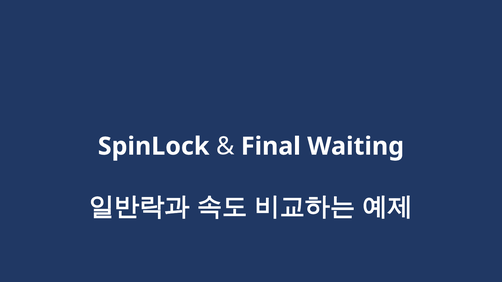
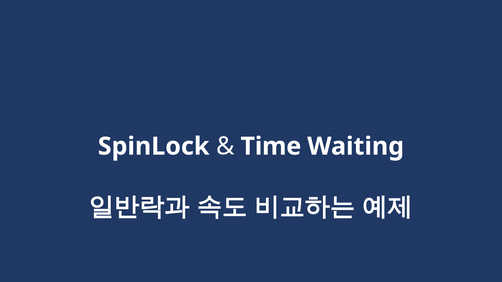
Final: Final -> Time
